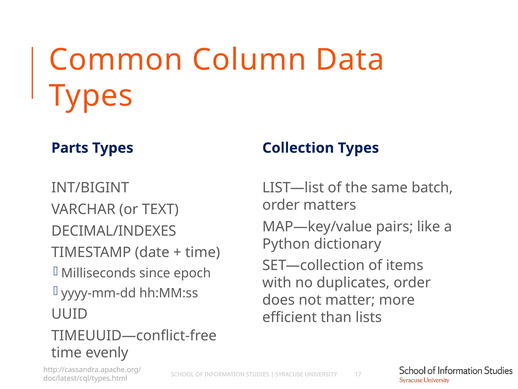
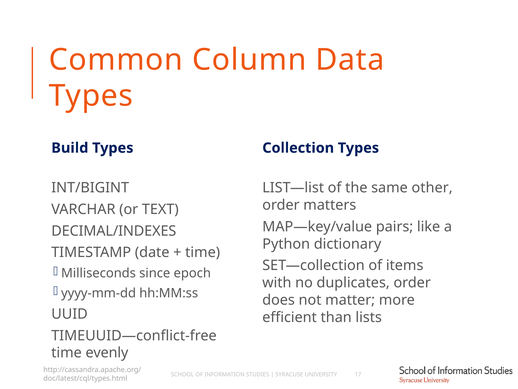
Parts: Parts -> Build
batch: batch -> other
